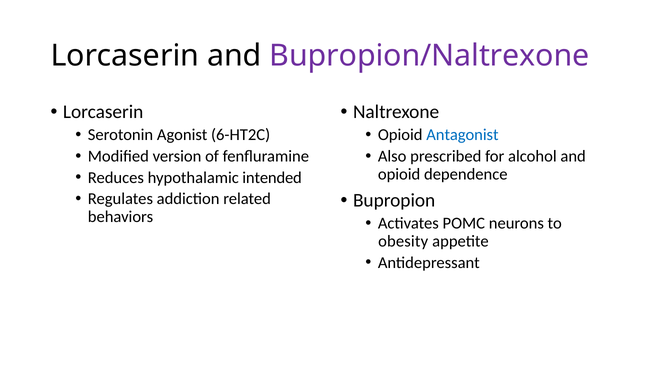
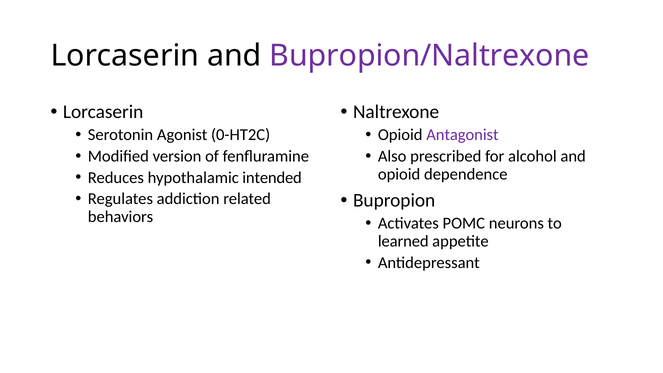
6-HT2C: 6-HT2C -> 0-HT2C
Antagonist colour: blue -> purple
obesity: obesity -> learned
